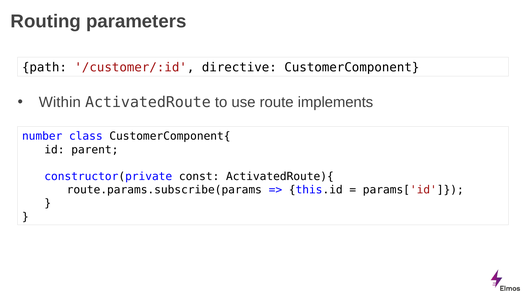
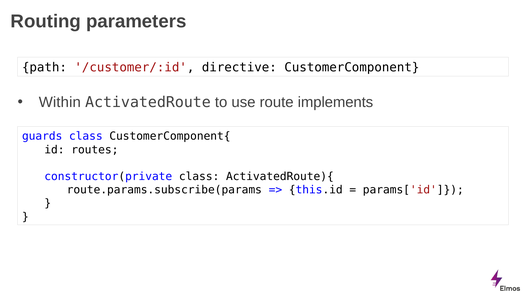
number: number -> guards
parent: parent -> routes
constructor(private const: const -> class
